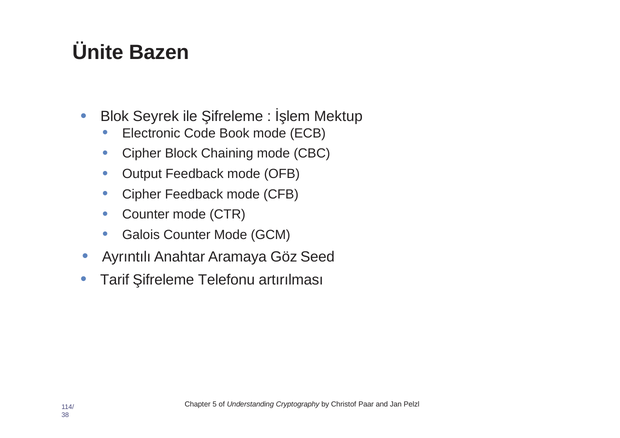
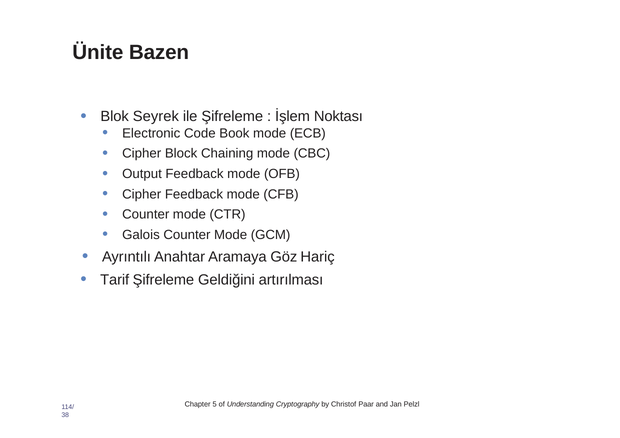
Mektup: Mektup -> Noktası
Seed: Seed -> Hariç
Telefonu: Telefonu -> Geldiğini
